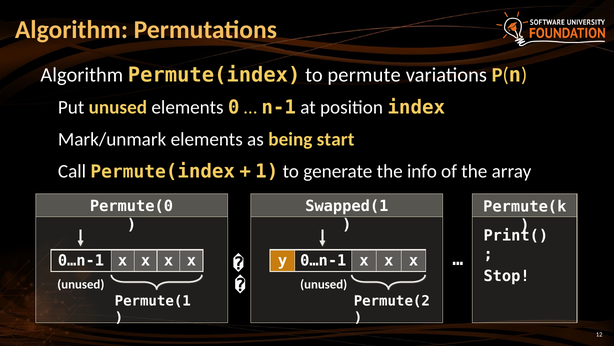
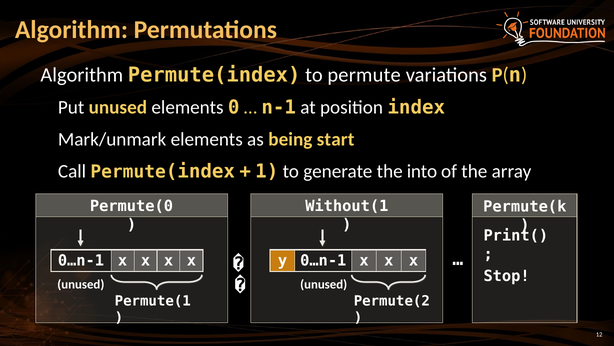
info: info -> into
Swapped(1: Swapped(1 -> Without(1
